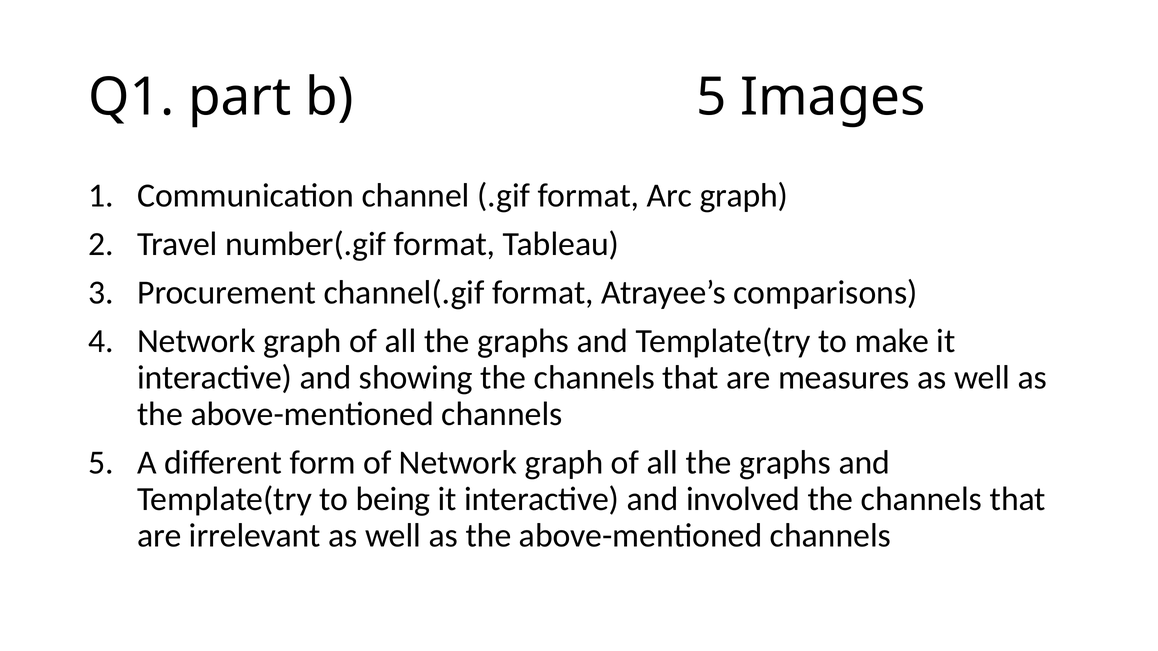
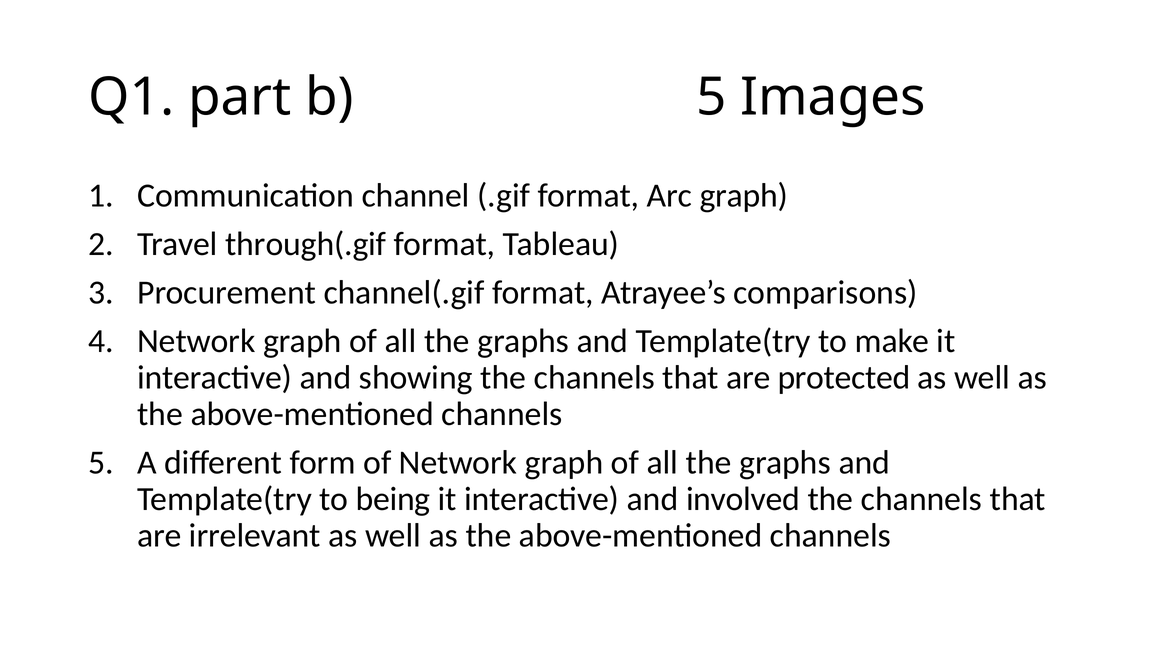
number(.gif: number(.gif -> through(.gif
measures: measures -> protected
